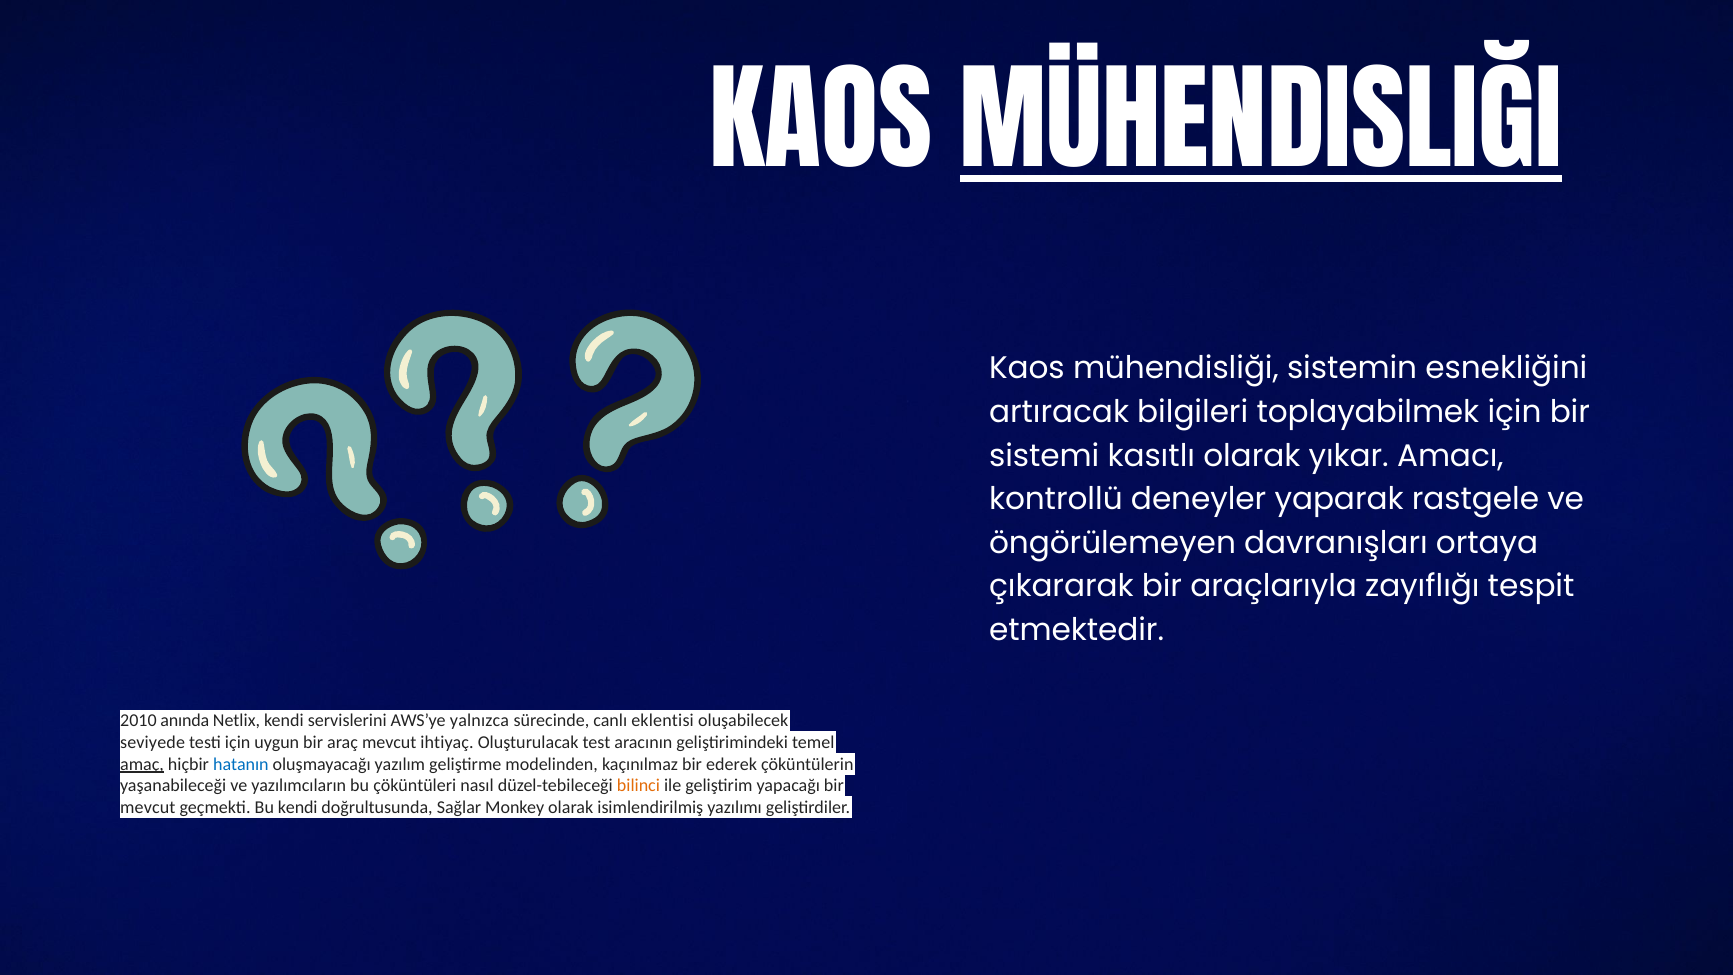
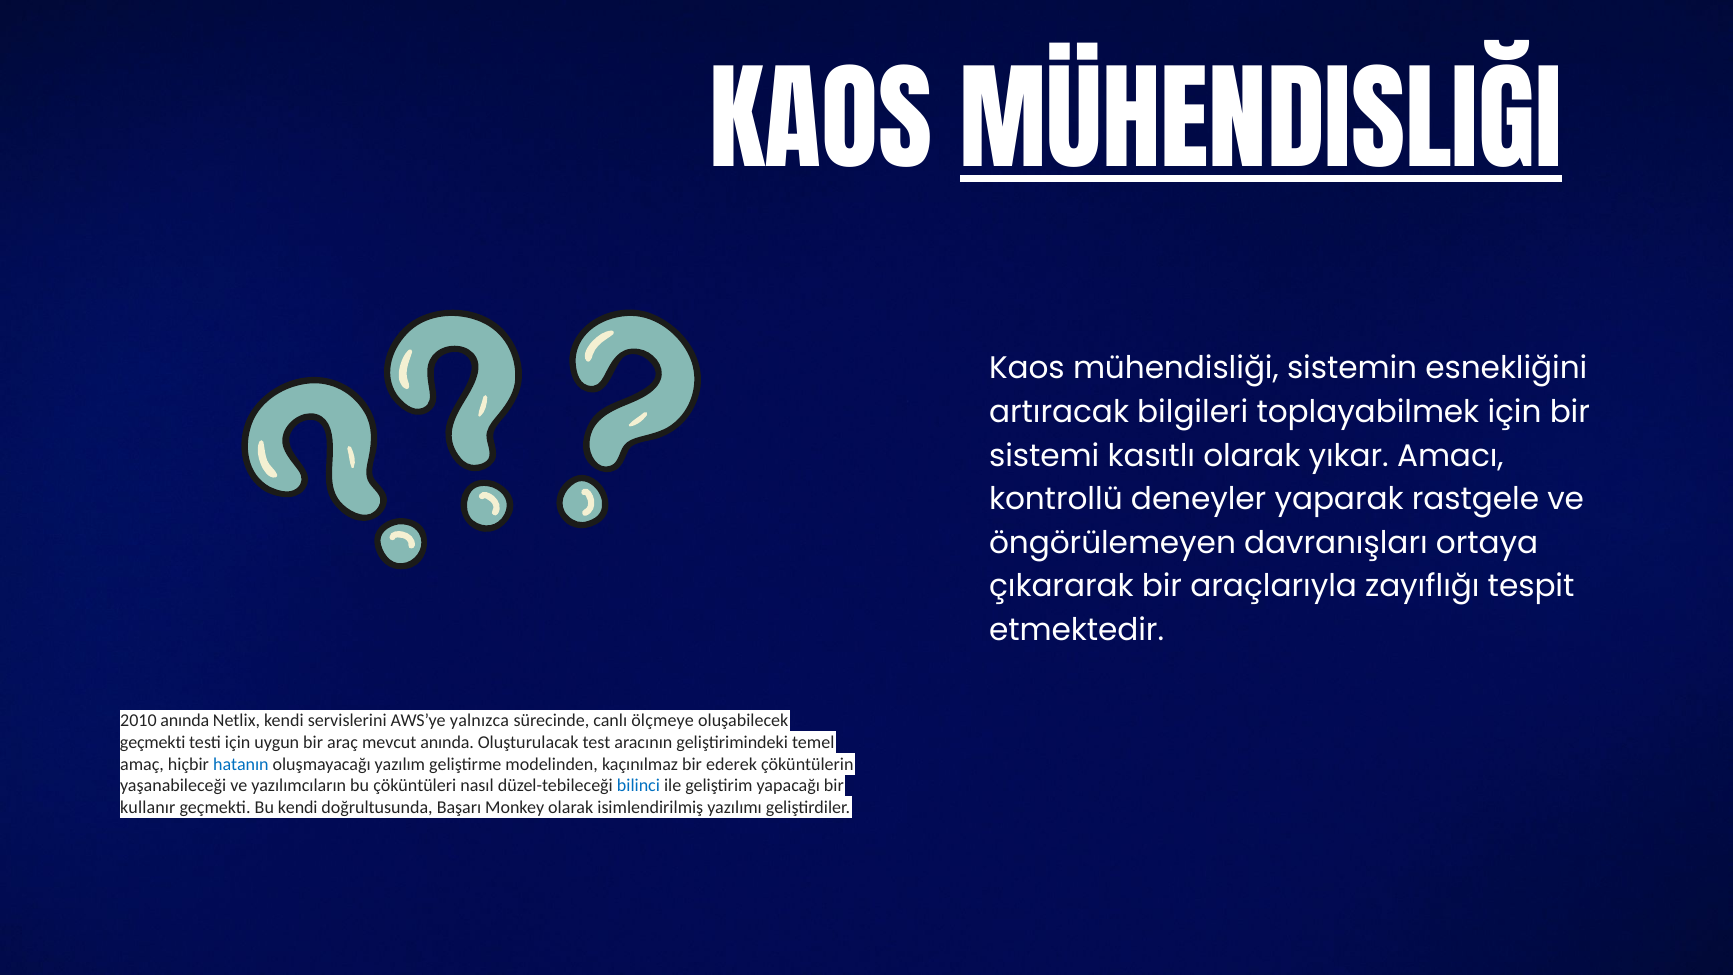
eklentisi: eklentisi -> ölçmeye
seviyede at (153, 742): seviyede -> geçmekti
mevcut ihtiyaç: ihtiyaç -> anında
amaç underline: present -> none
bilinci colour: orange -> blue
mevcut at (148, 807): mevcut -> kullanır
Sağlar: Sağlar -> Başarı
